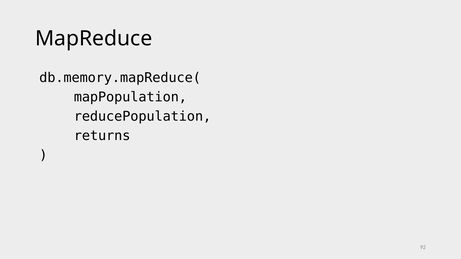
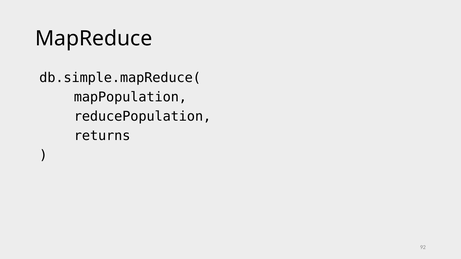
db.memory.mapReduce(: db.memory.mapReduce( -> db.simple.mapReduce(
